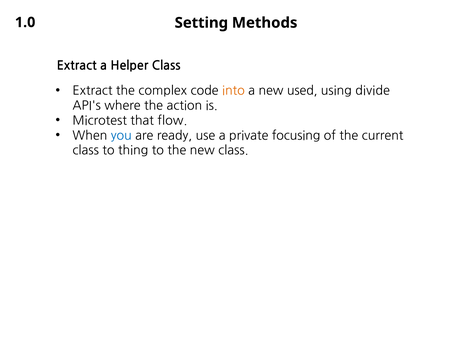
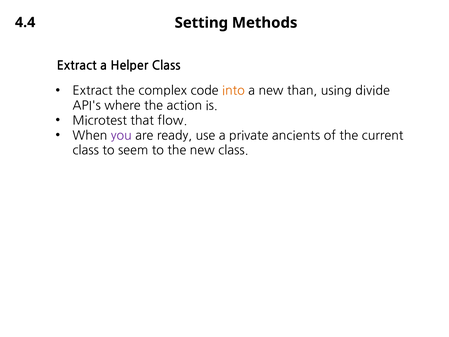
1.0: 1.0 -> 4.4
used: used -> than
you colour: blue -> purple
focusing: focusing -> ancients
thing: thing -> seem
